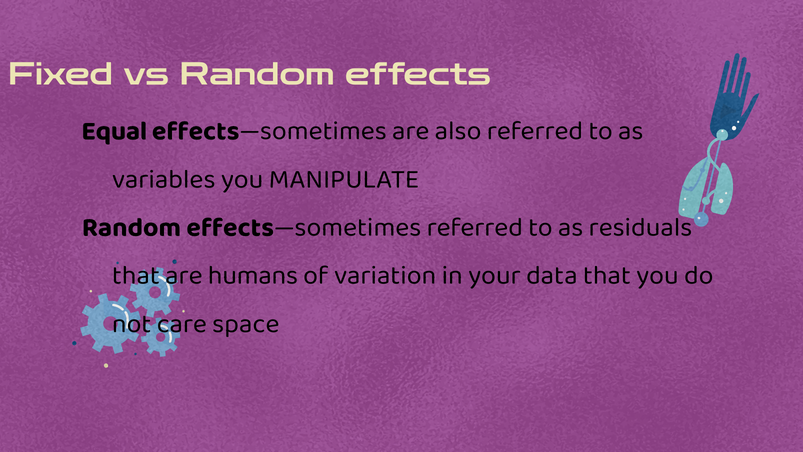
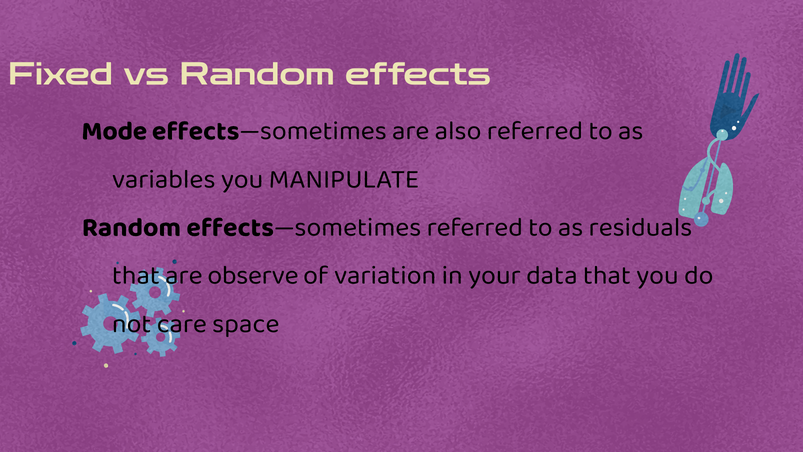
Equal: Equal -> Mode
humans: humans -> observe
